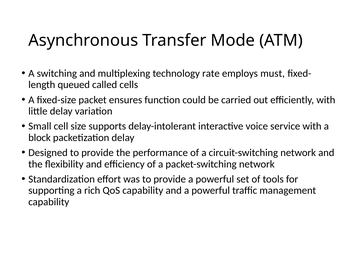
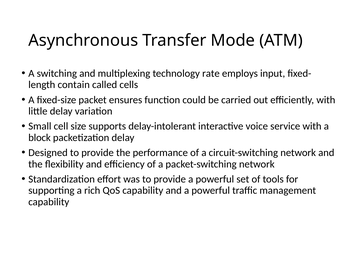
must: must -> input
queued: queued -> contain
